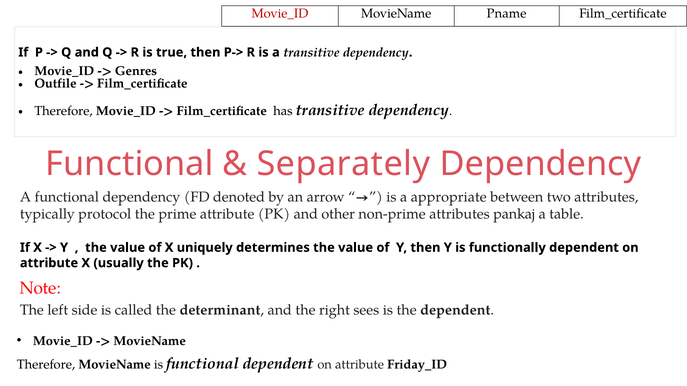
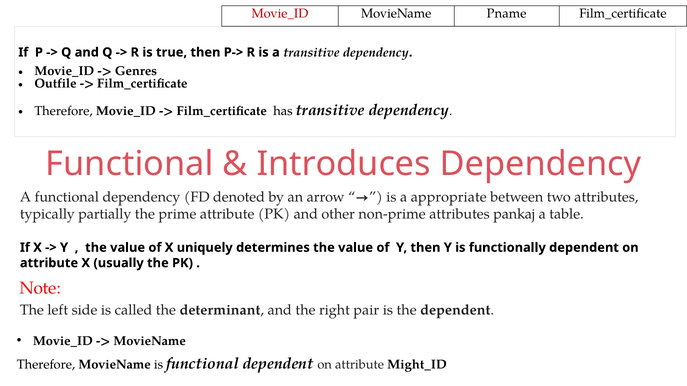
Separately: Separately -> Introduces
protocol: protocol -> partially
sees: sees -> pair
Friday_ID: Friday_ID -> Might_ID
